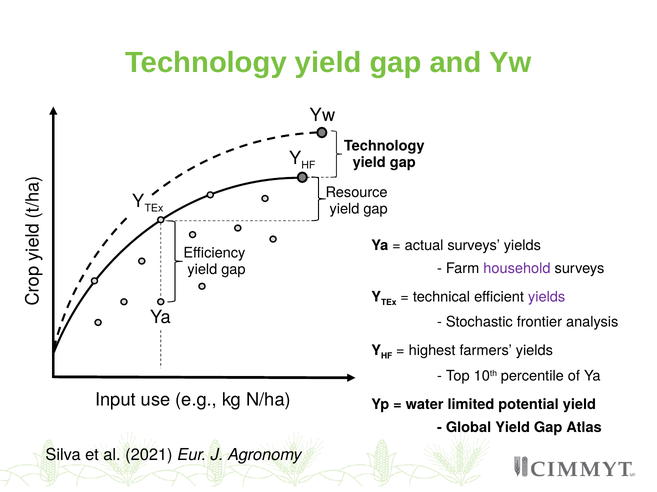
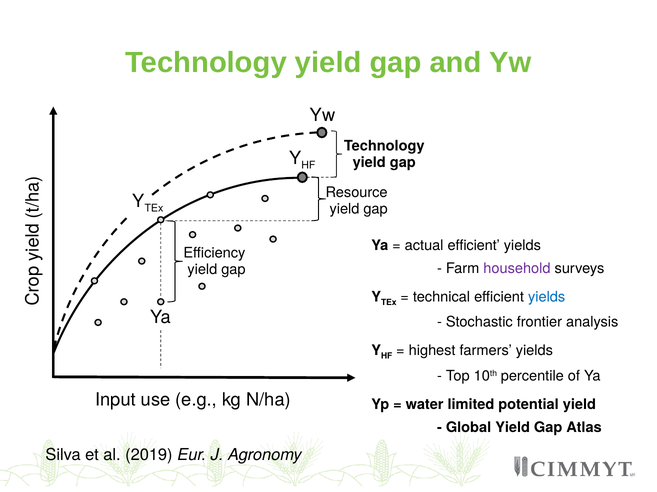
actual surveys: surveys -> efficient
yields at (547, 297) colour: purple -> blue
2021: 2021 -> 2019
